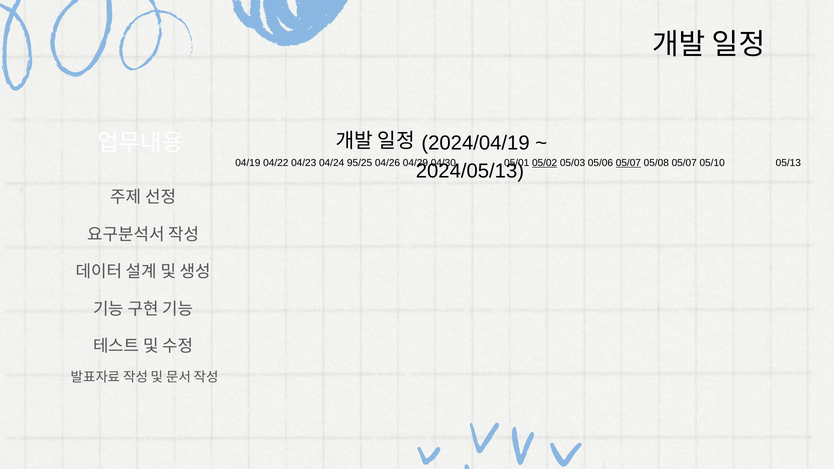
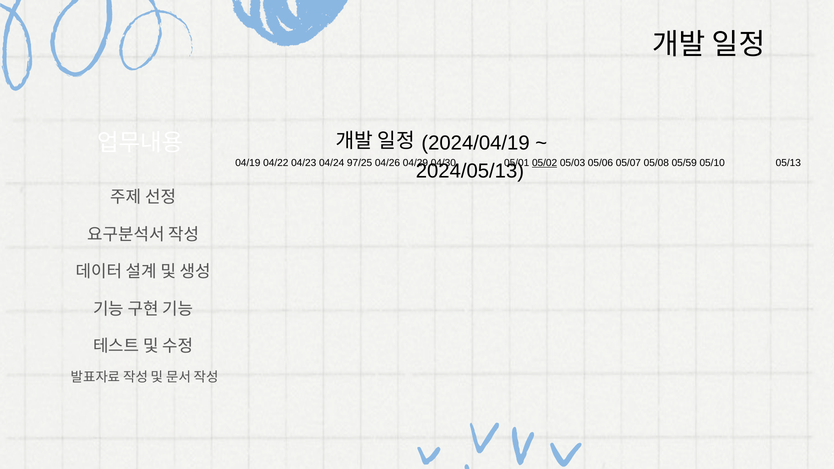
95/25: 95/25 -> 97/25
05/07 at (628, 163) underline: present -> none
05/08 05/07: 05/07 -> 05/59
